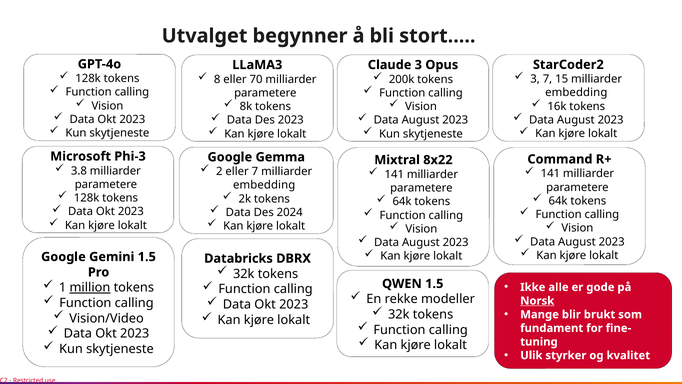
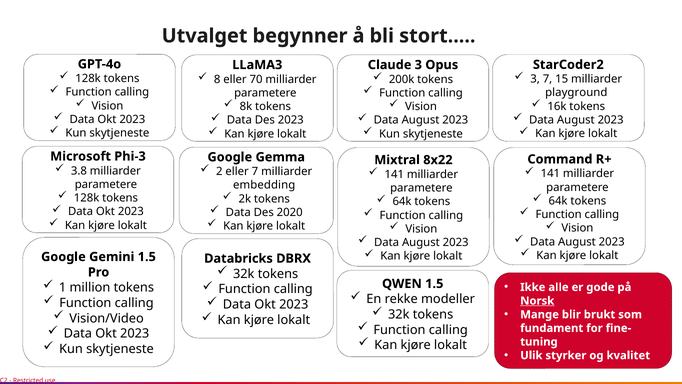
embedding at (576, 93): embedding -> playground
2024: 2024 -> 2020
million underline: present -> none
